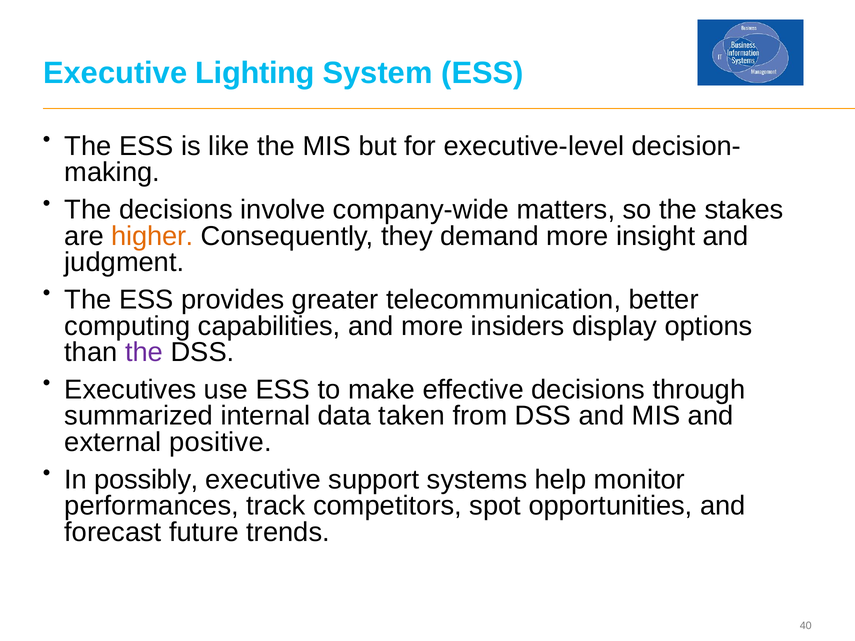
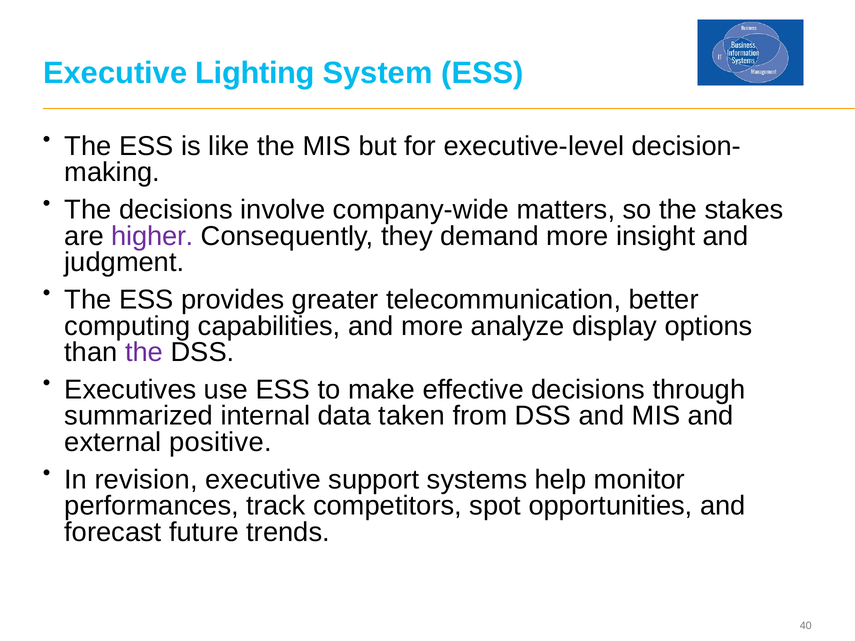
higher colour: orange -> purple
insiders: insiders -> analyze
possibly: possibly -> revision
